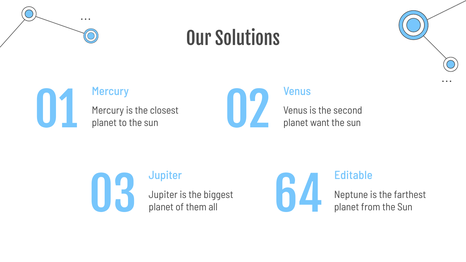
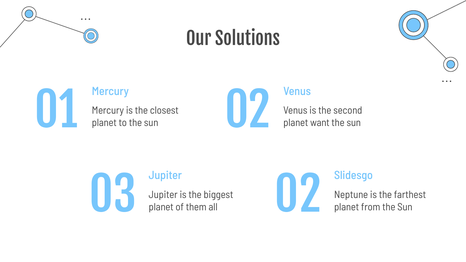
Editable: Editable -> Slidesgo
03 64: 64 -> 02
